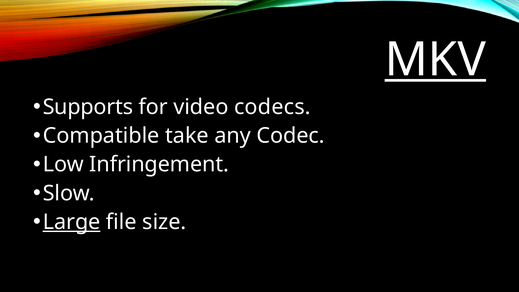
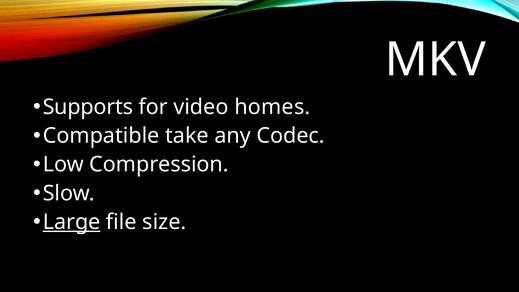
MKV underline: present -> none
codecs: codecs -> homes
Infringement: Infringement -> Compression
